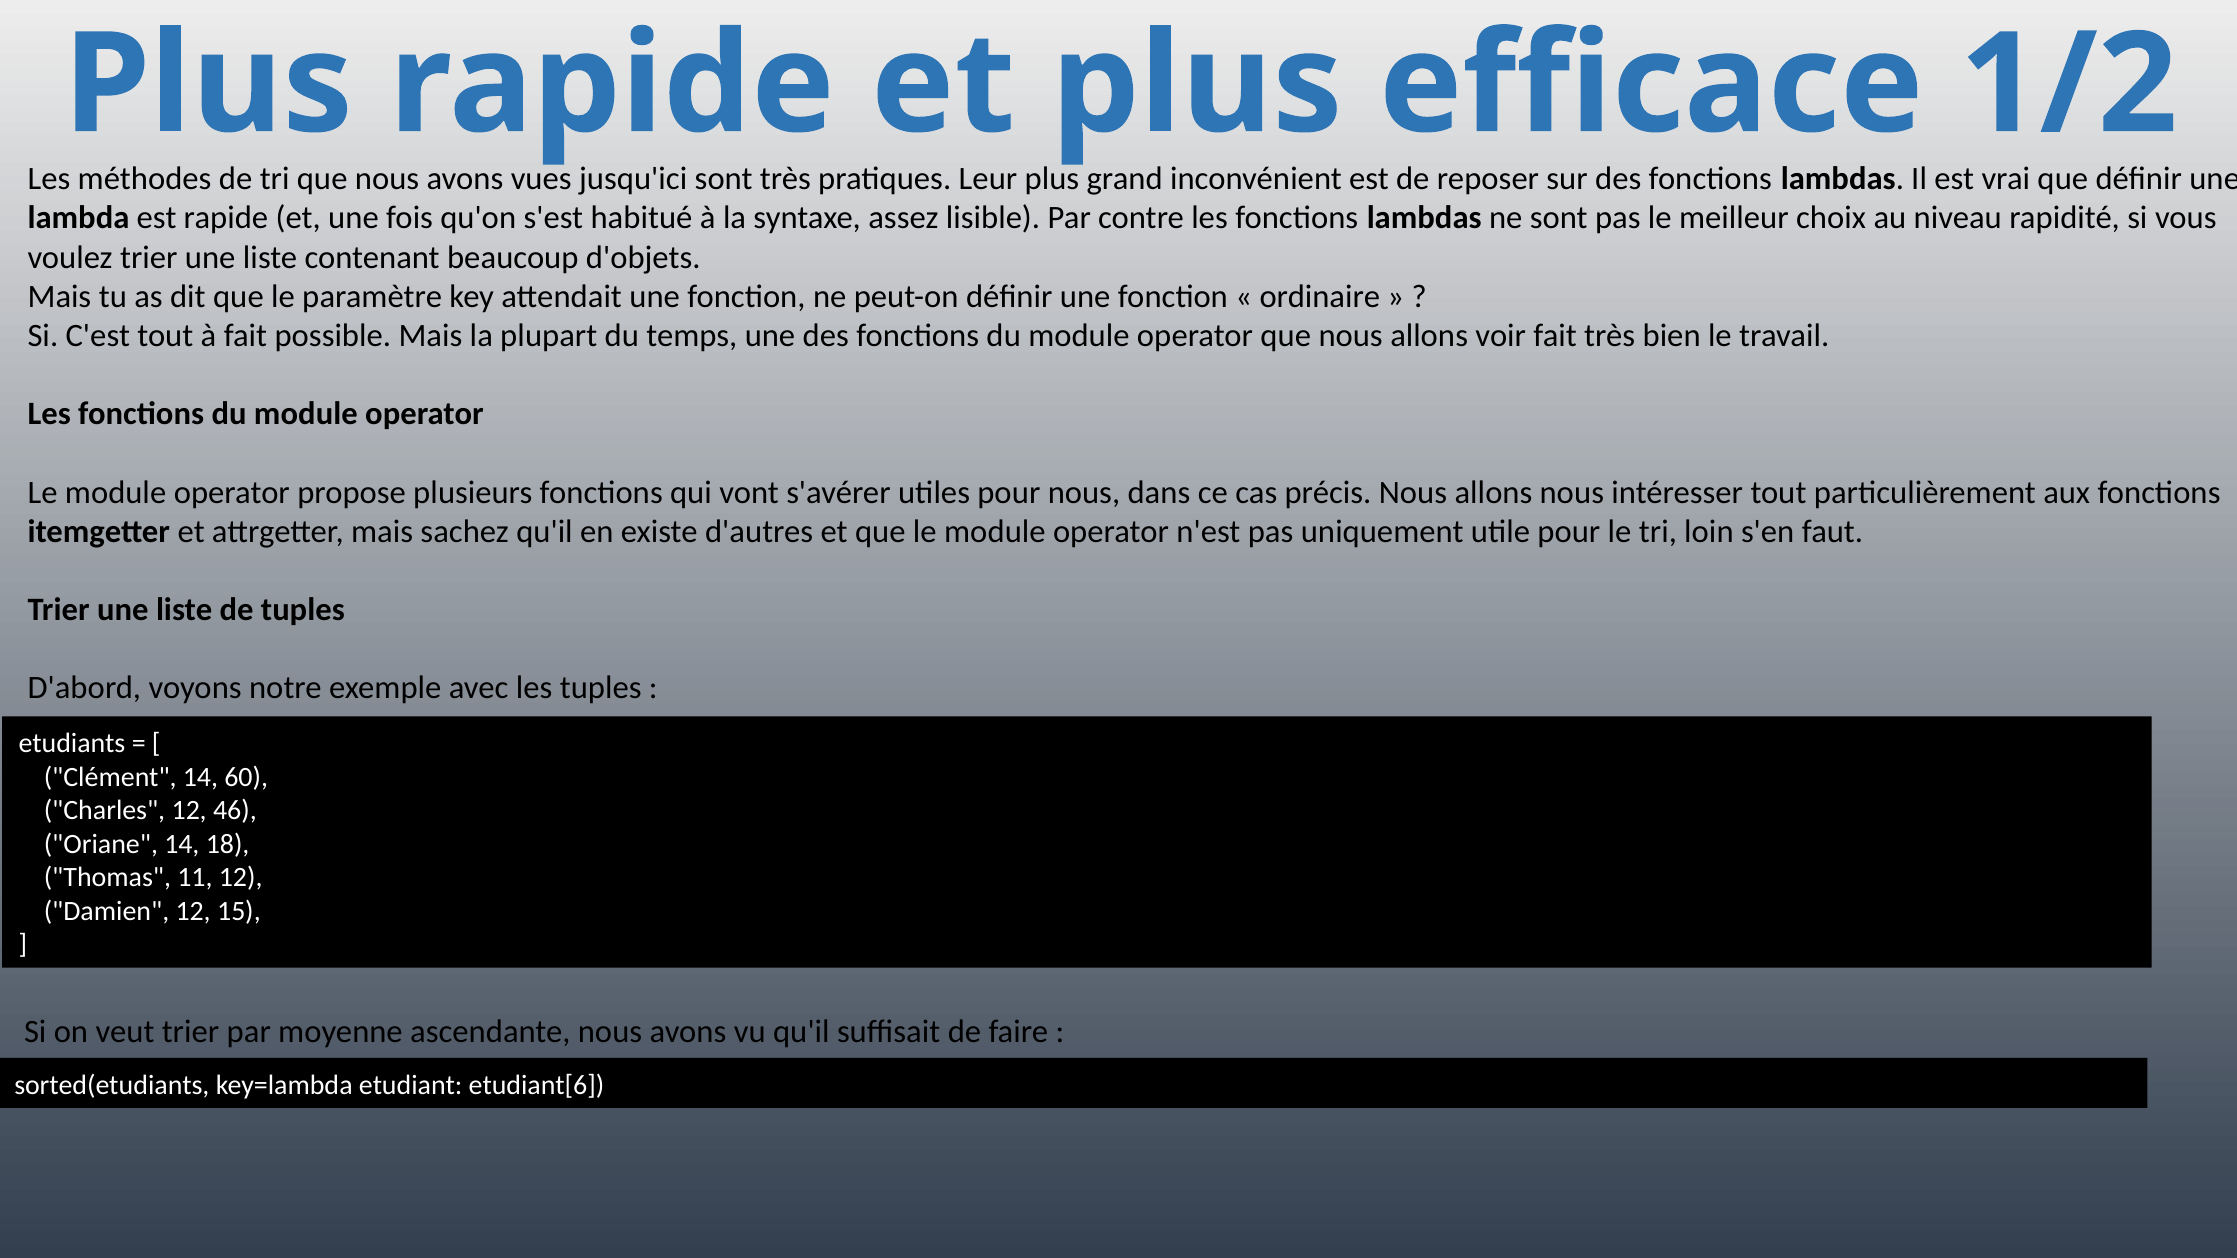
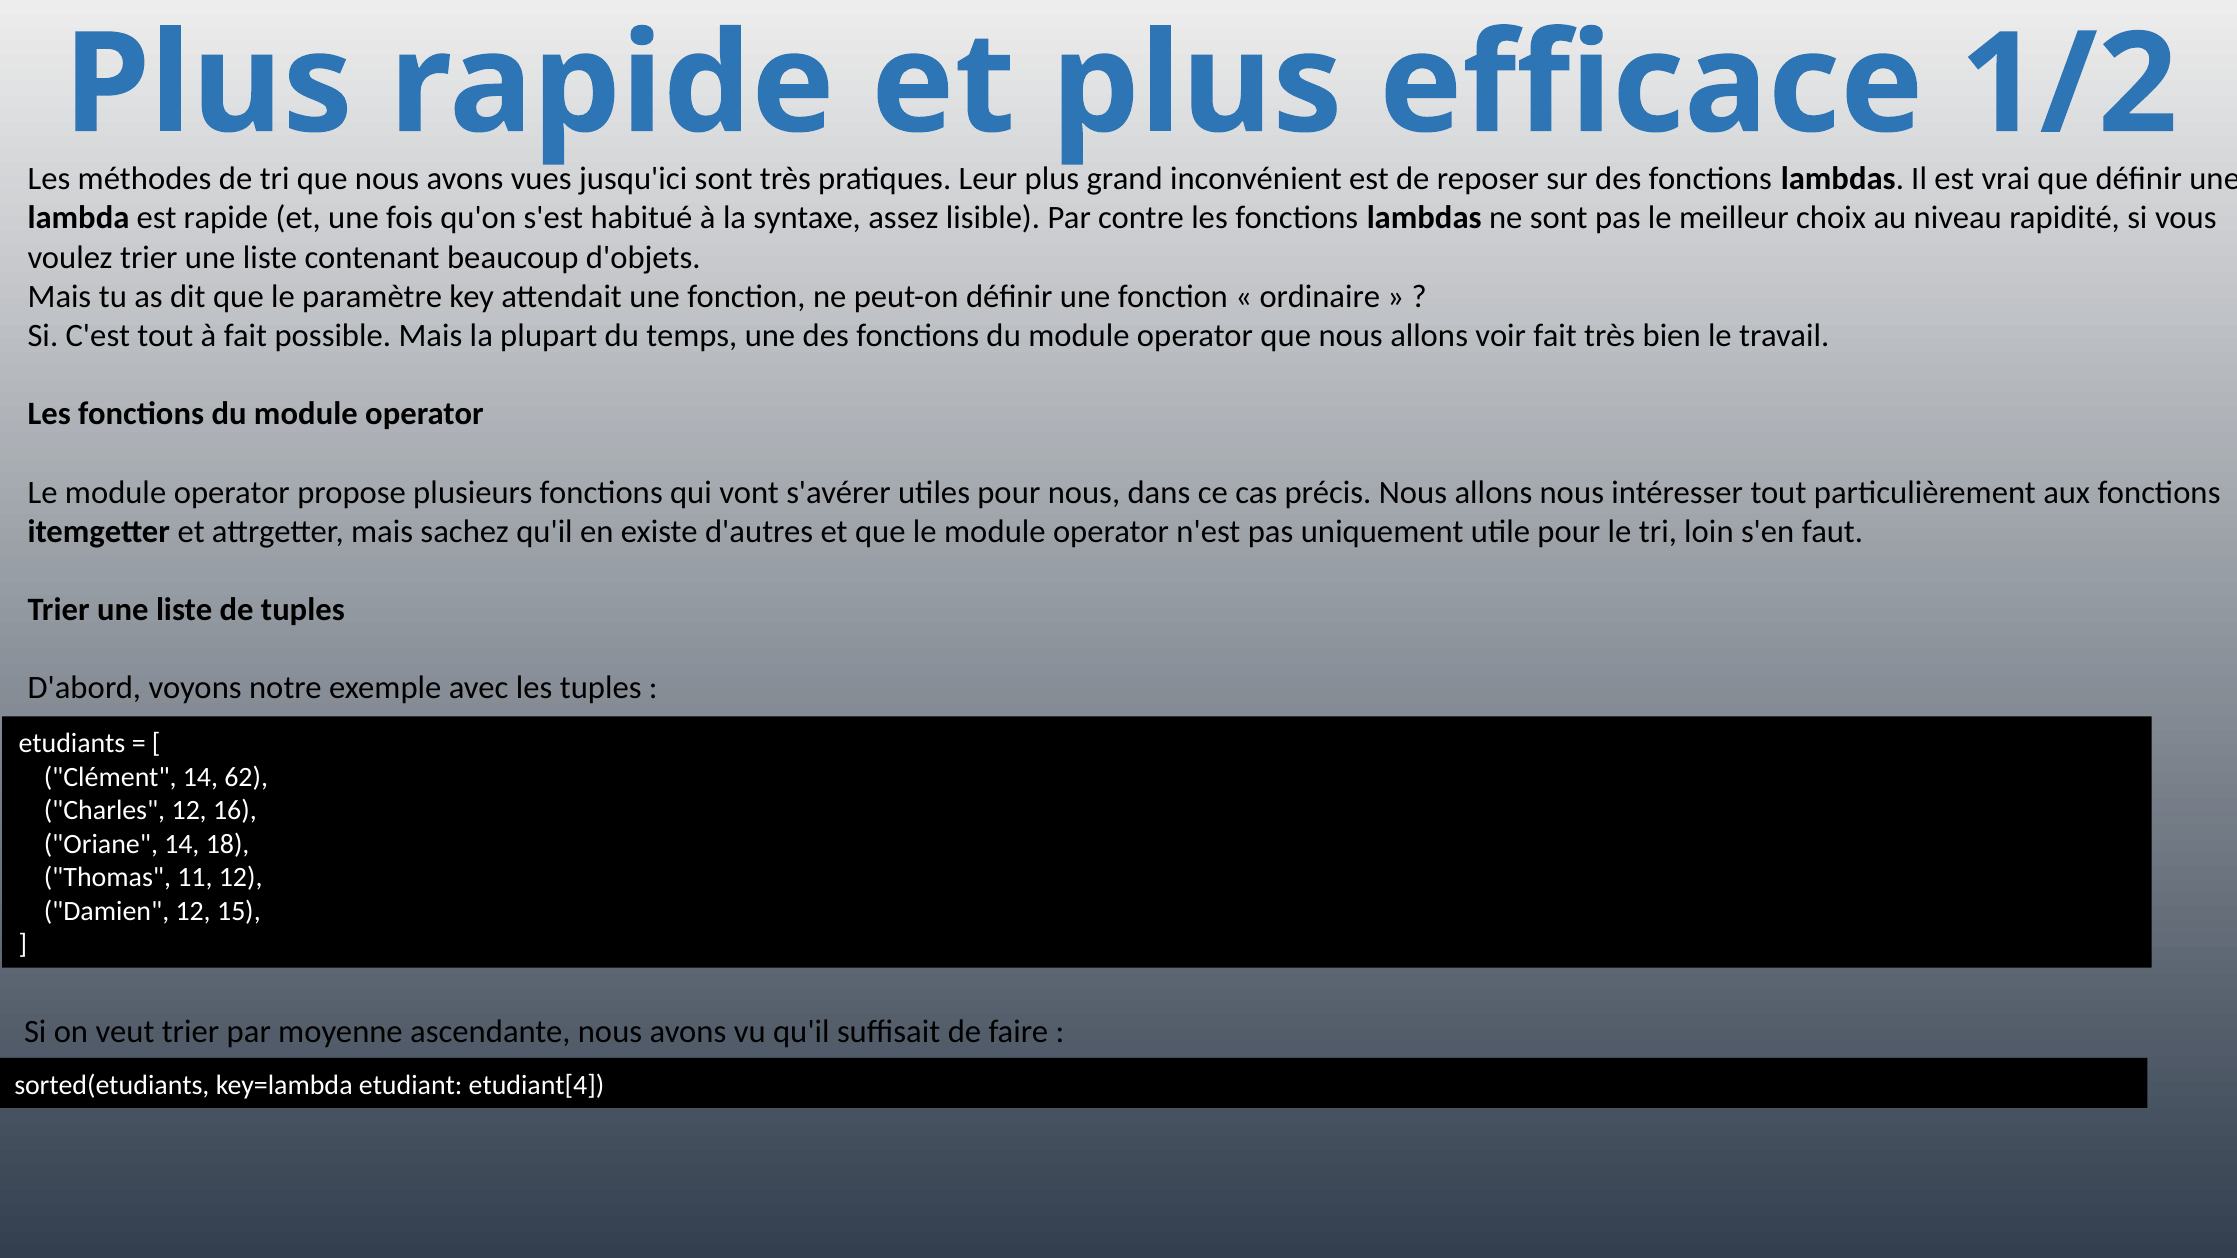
60: 60 -> 62
46: 46 -> 16
etudiant[6: etudiant[6 -> etudiant[4
